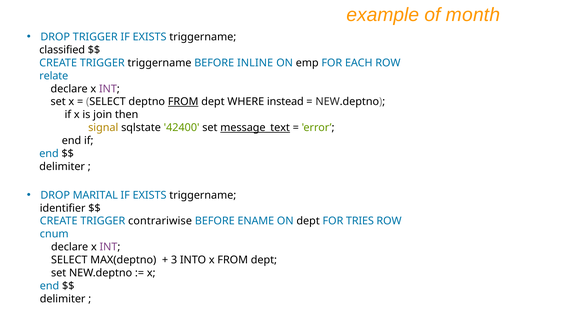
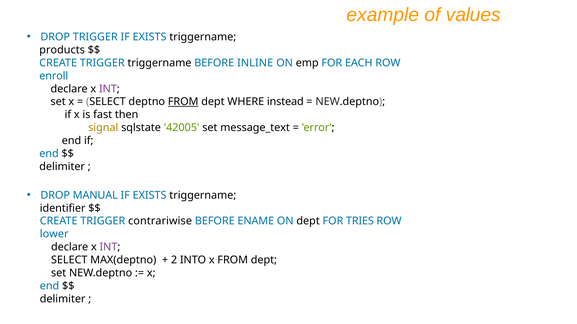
month: month -> values
classified: classified -> products
relate: relate -> enroll
join: join -> fast
42400: 42400 -> 42005
message_text underline: present -> none
MARITAL: MARITAL -> MANUAL
cnum: cnum -> lower
3: 3 -> 2
